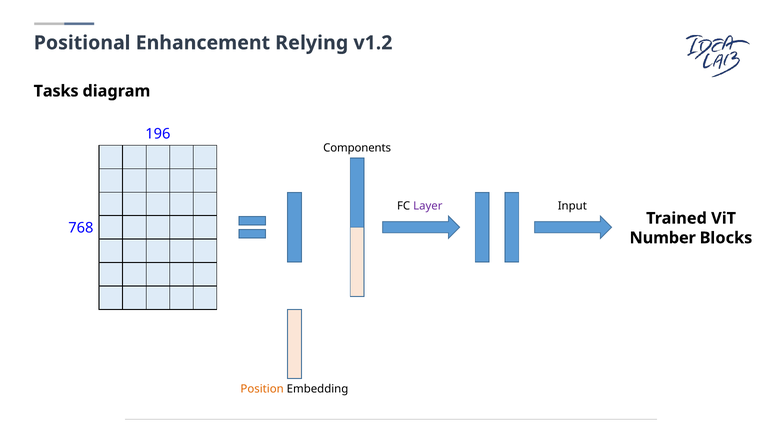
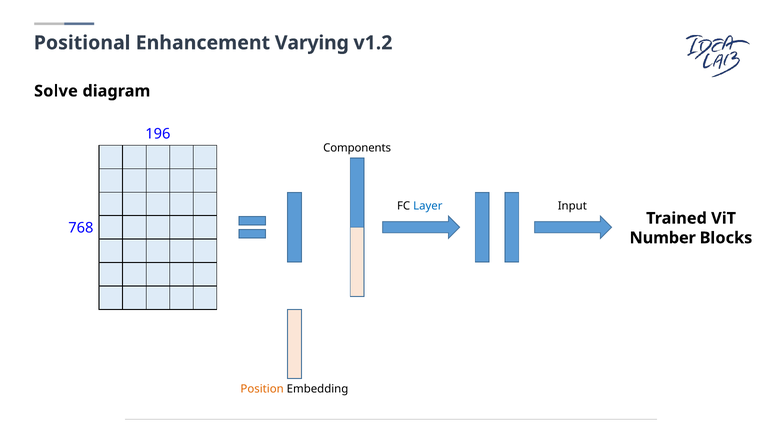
Relying: Relying -> Varying
Tasks: Tasks -> Solve
Layer colour: purple -> blue
